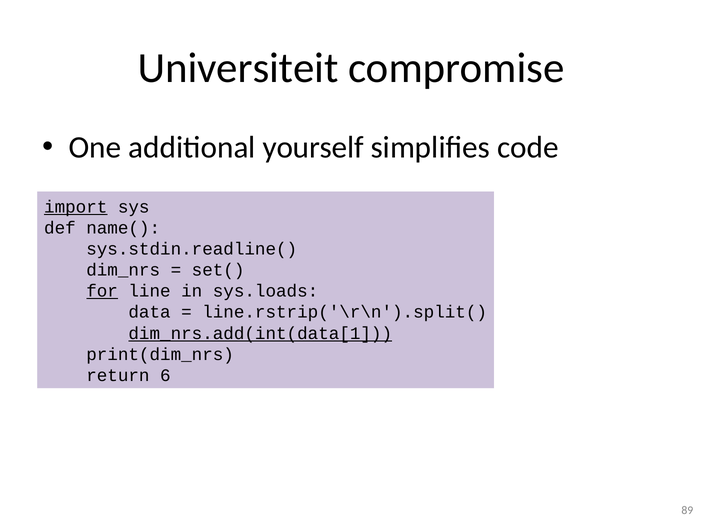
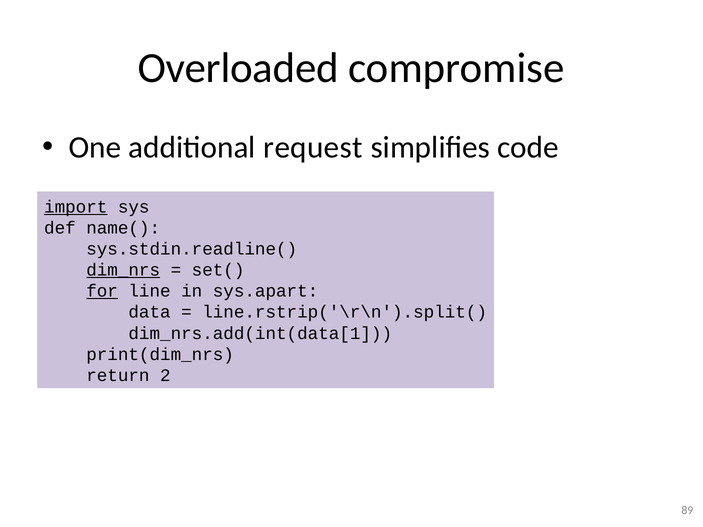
Universiteit: Universiteit -> Overloaded
yourself: yourself -> request
dim_nrs underline: none -> present
sys.loads: sys.loads -> sys.apart
dim_nrs.add(int(data[1 underline: present -> none
6: 6 -> 2
